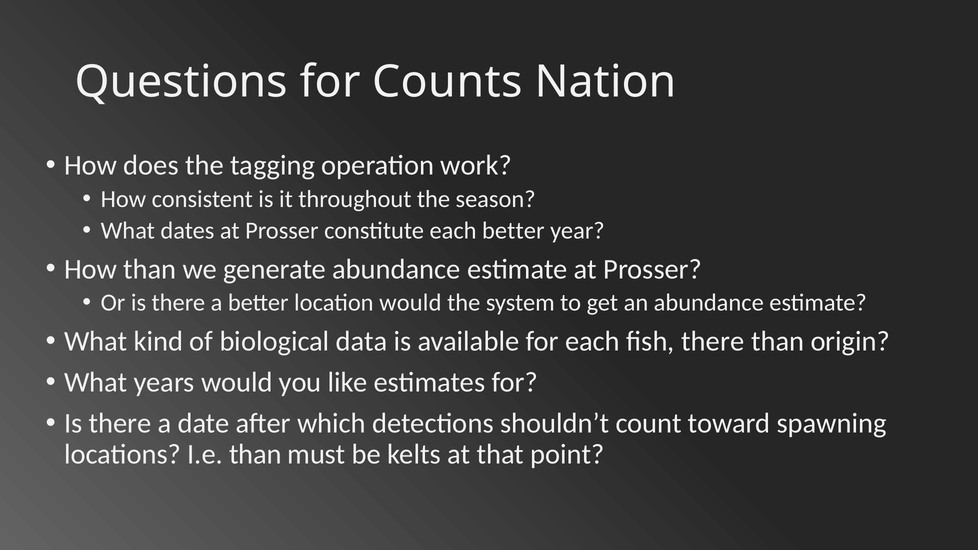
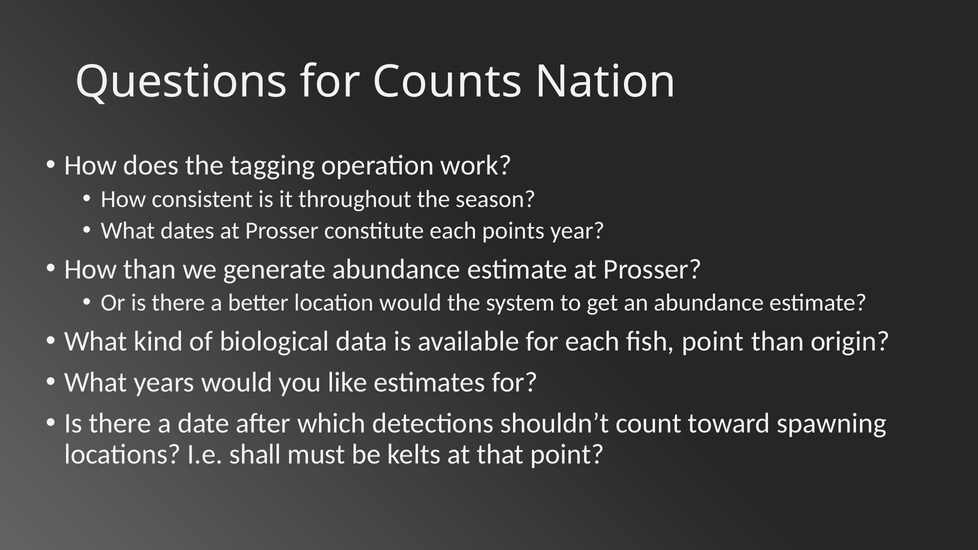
each better: better -> points
fish there: there -> point
I.e than: than -> shall
